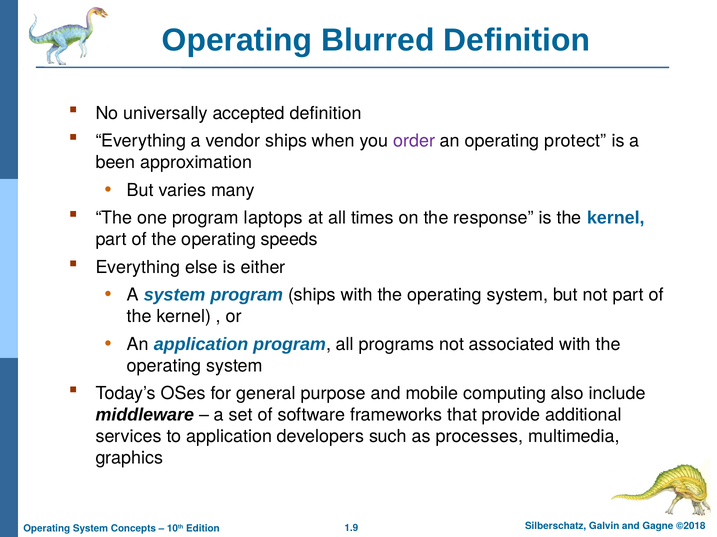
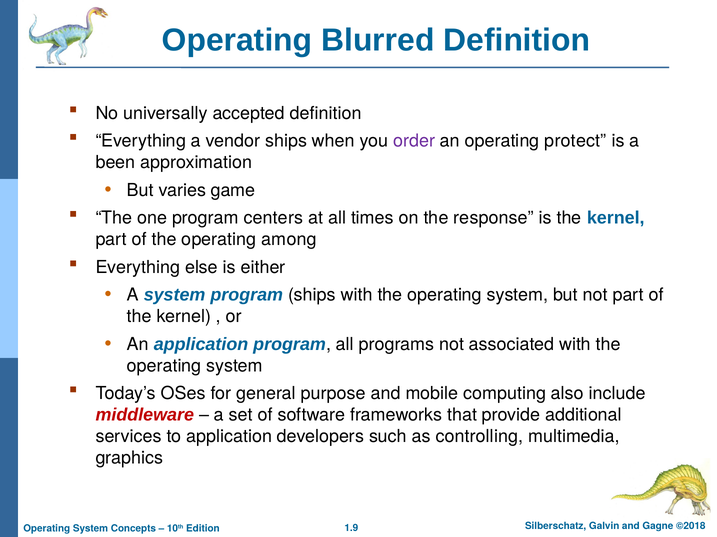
many: many -> game
laptops: laptops -> centers
speeds: speeds -> among
middleware colour: black -> red
processes: processes -> controlling
